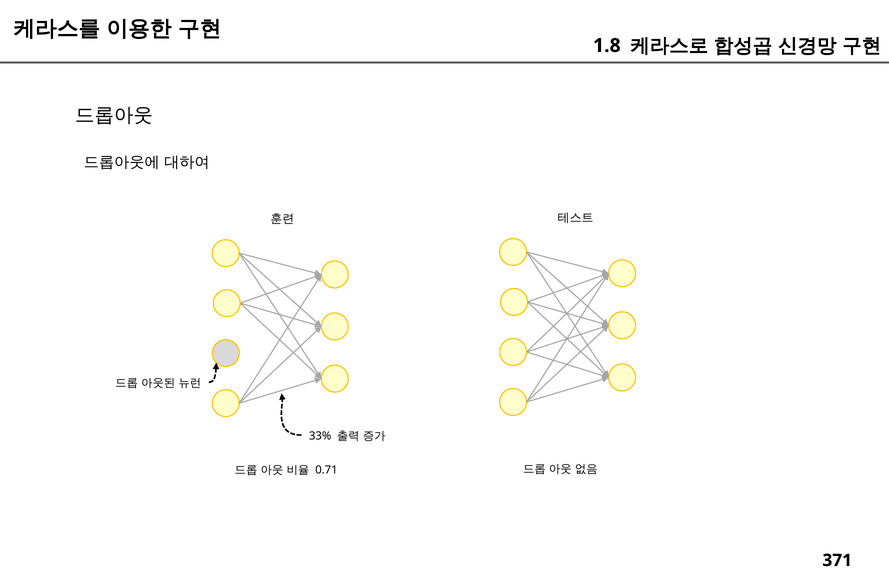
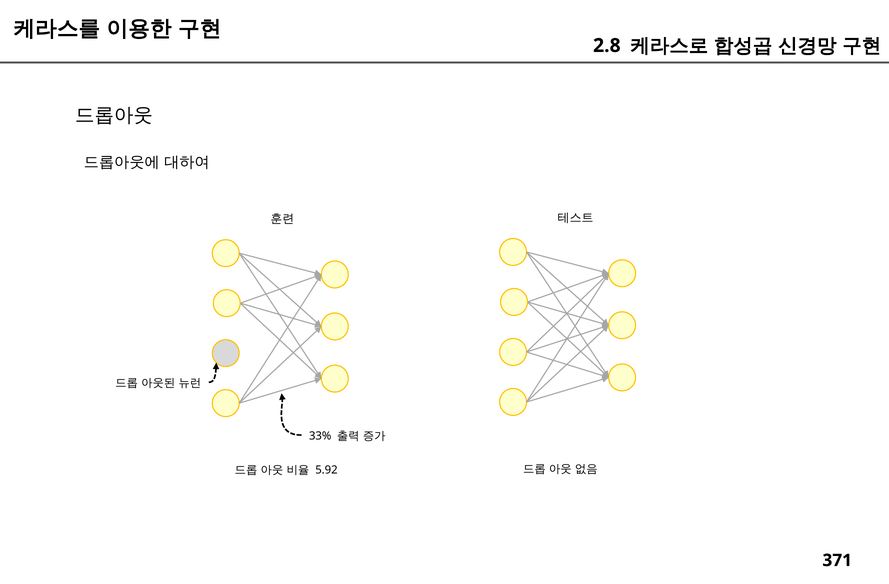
1.8: 1.8 -> 2.8
0.71: 0.71 -> 5.92
